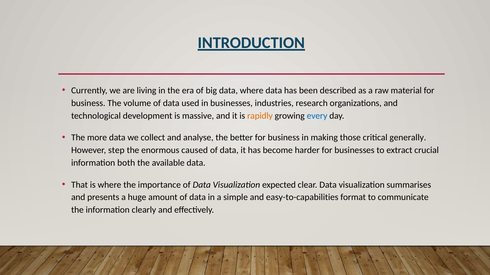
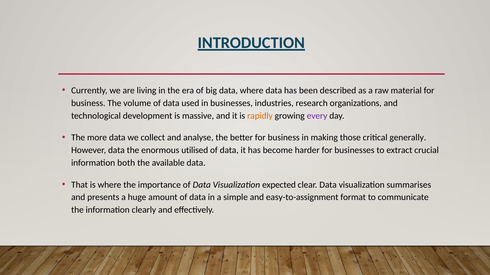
every colour: blue -> purple
However step: step -> data
caused: caused -> utilised
easy-to-capabilities: easy-to-capabilities -> easy-to-assignment
